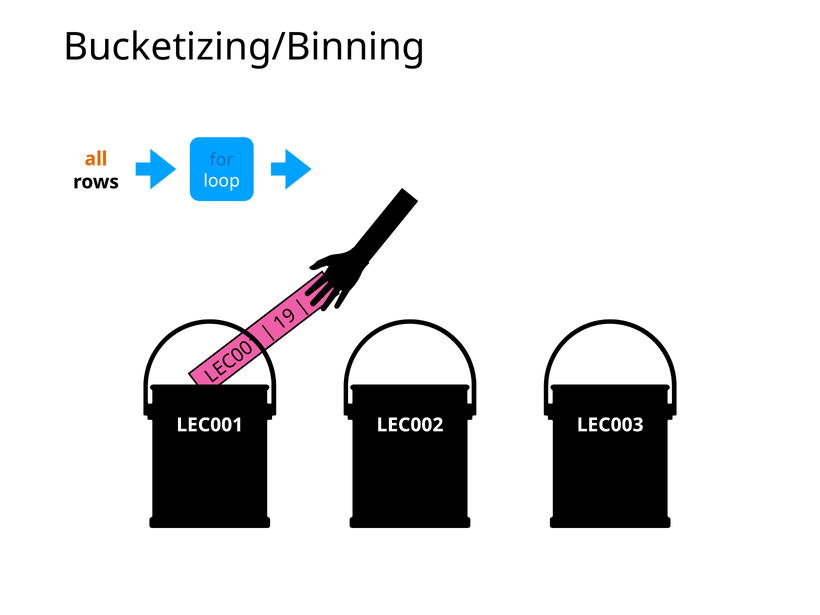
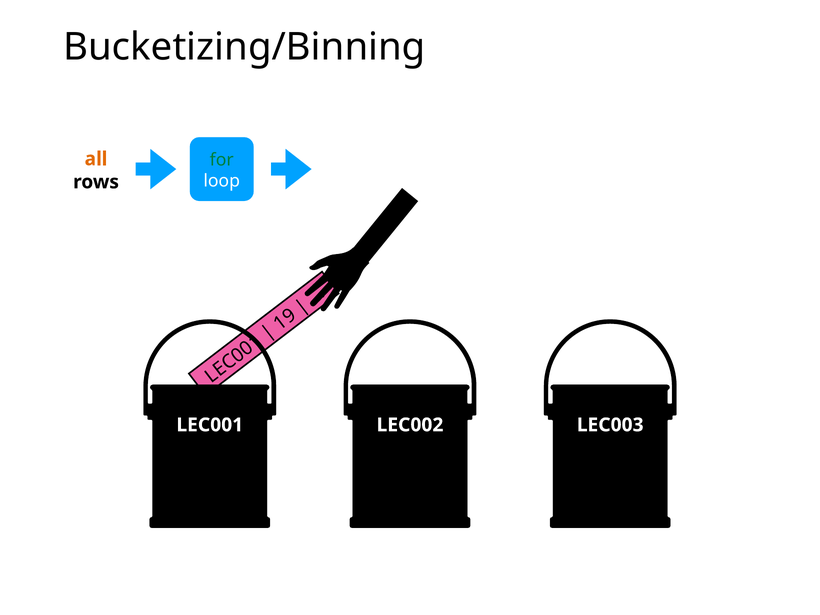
for colour: blue -> green
